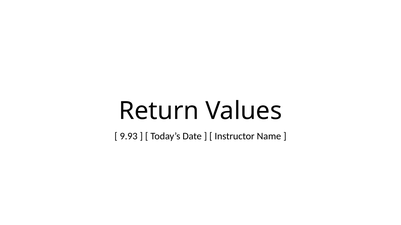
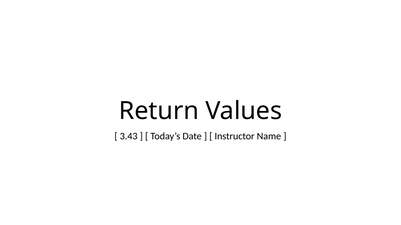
9.93: 9.93 -> 3.43
